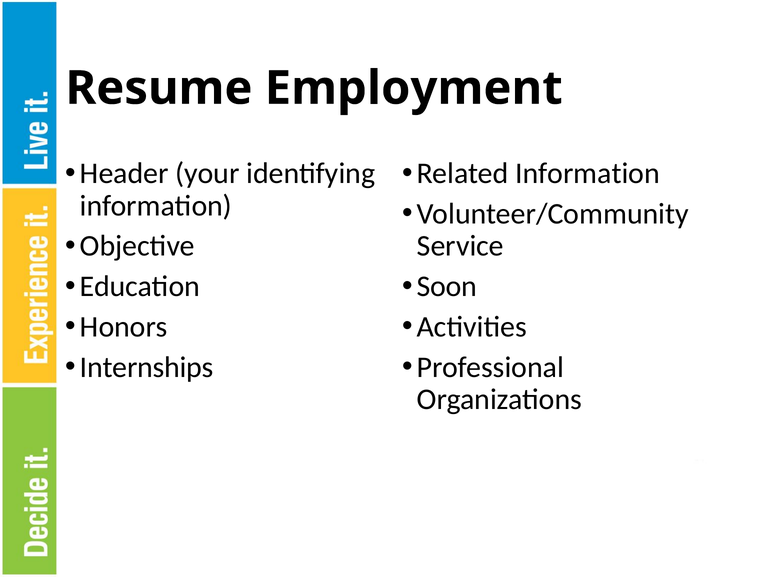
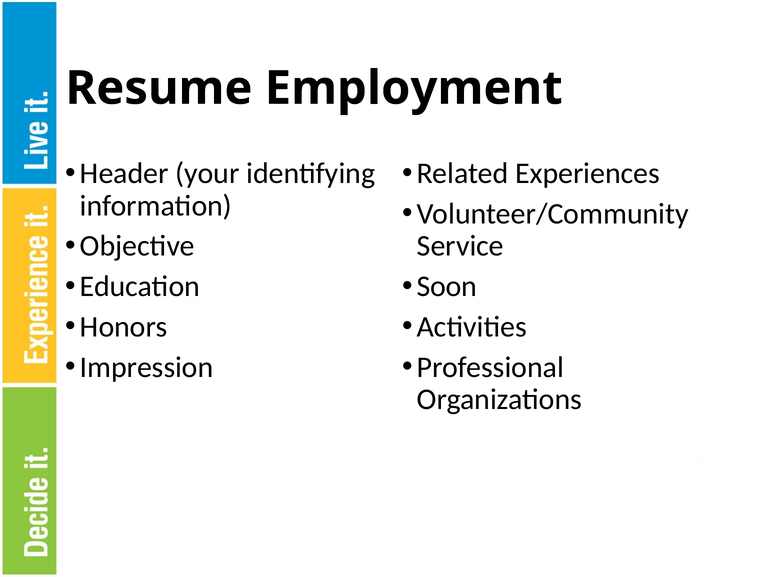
Related Information: Information -> Experiences
Internships: Internships -> Impression
